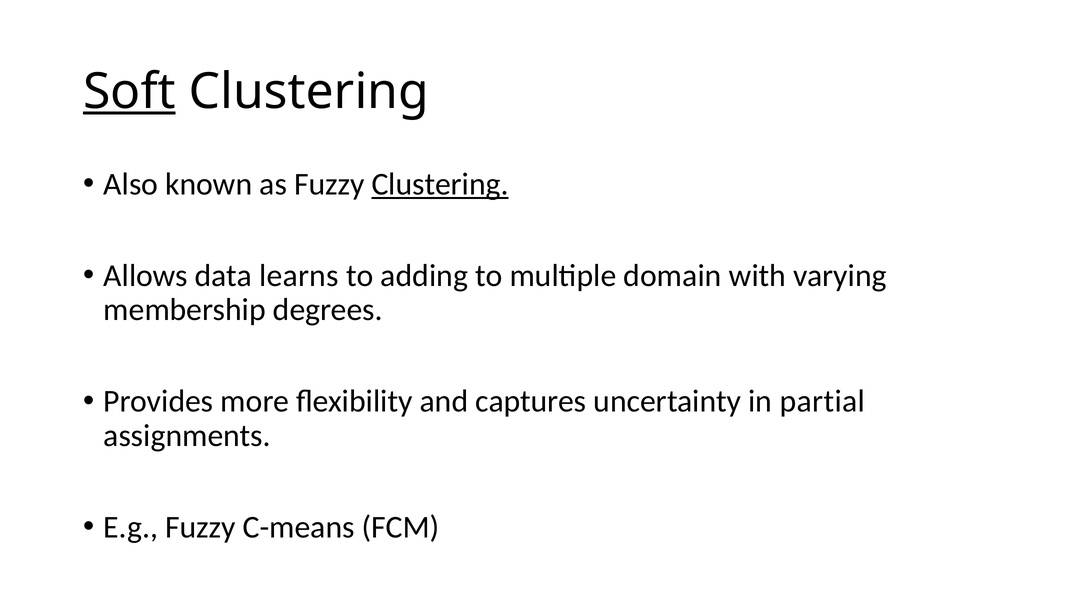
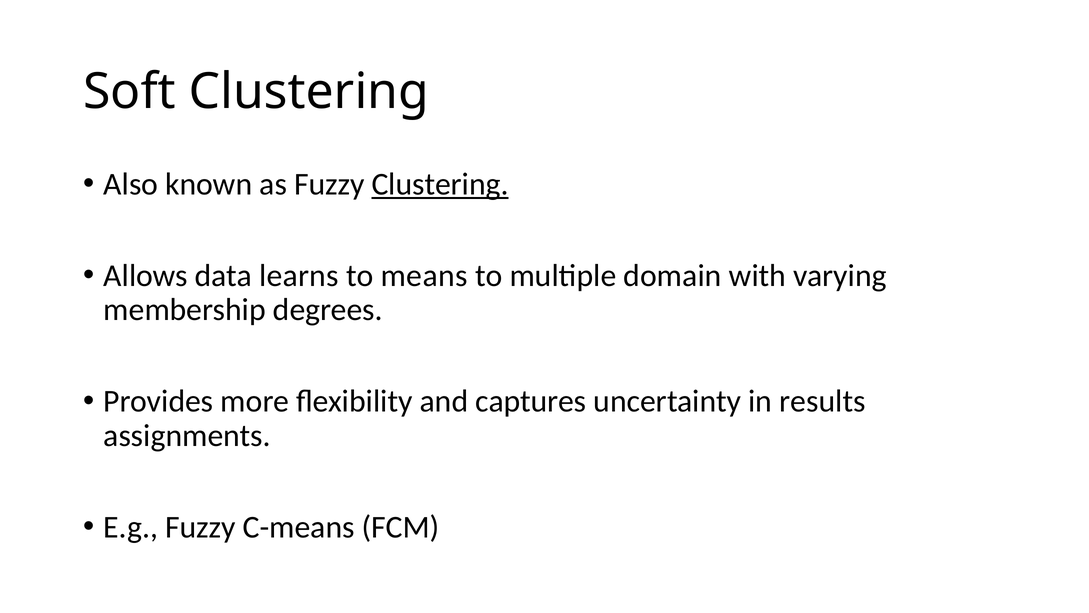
Soft underline: present -> none
adding: adding -> means
partial: partial -> results
